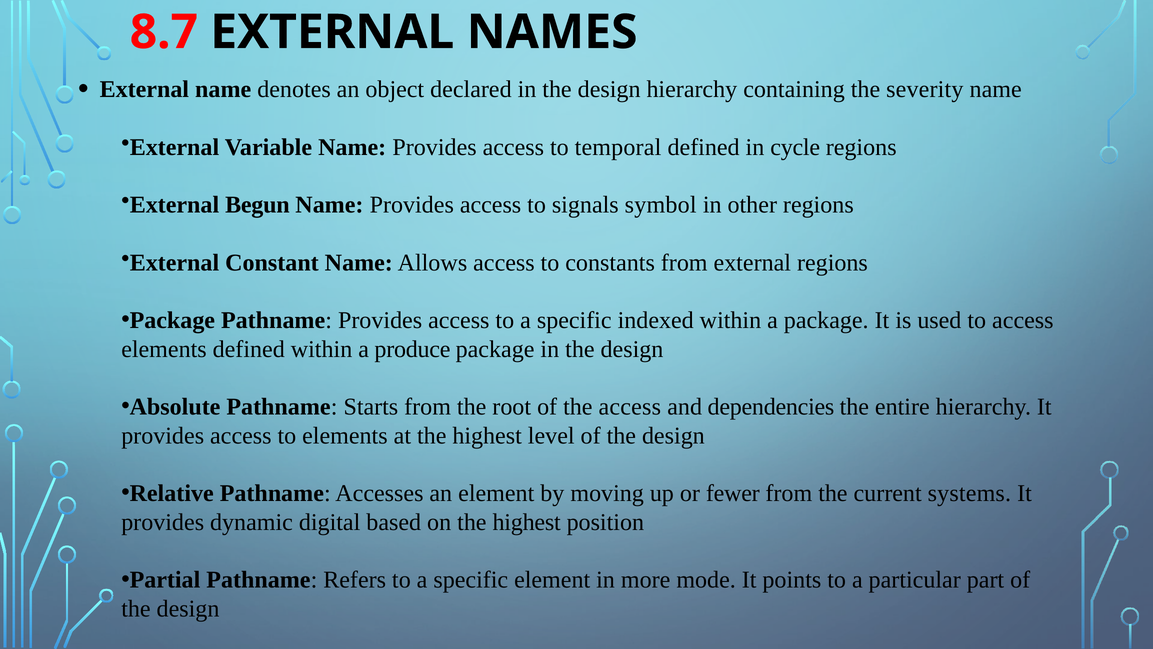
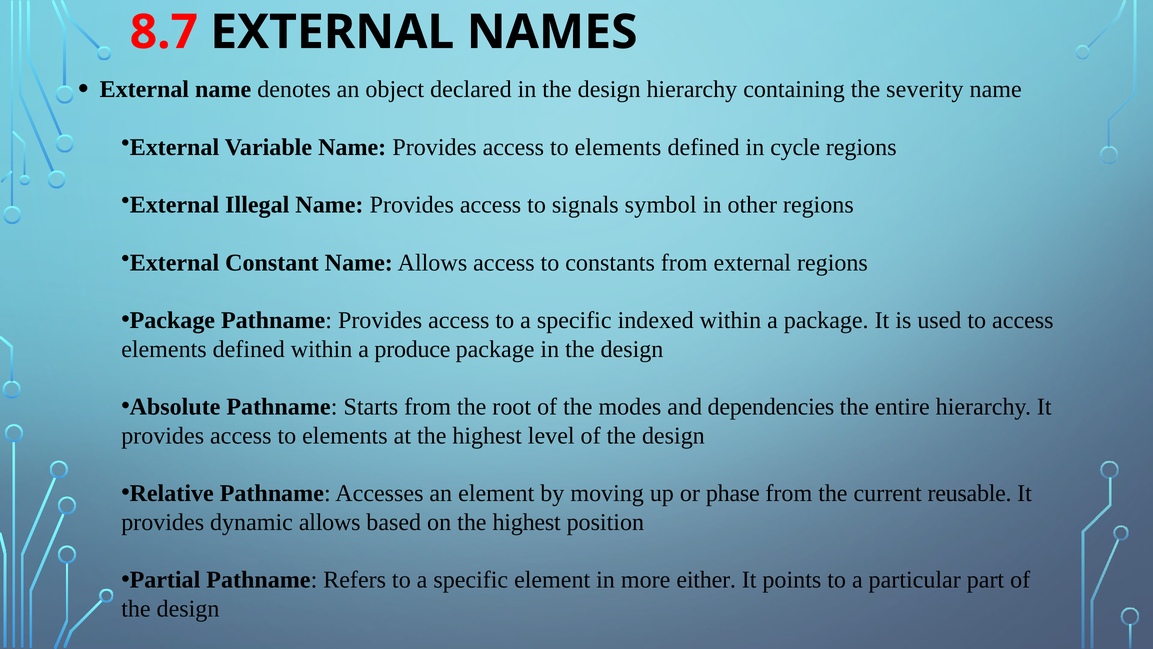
temporal at (618, 147): temporal -> elements
Begun: Begun -> Illegal
the access: access -> modes
fewer: fewer -> phase
systems: systems -> reusable
dynamic digital: digital -> allows
mode: mode -> either
